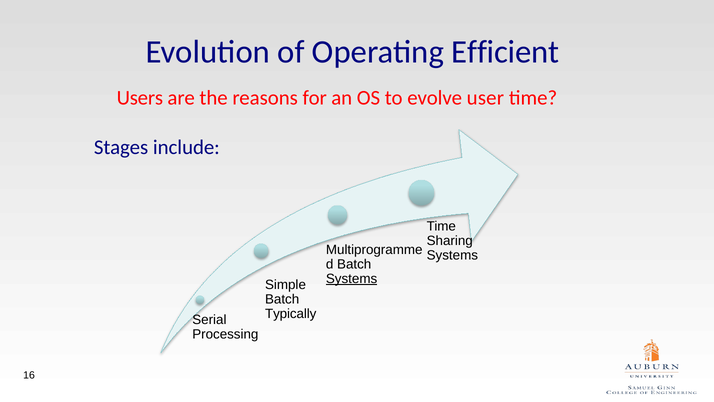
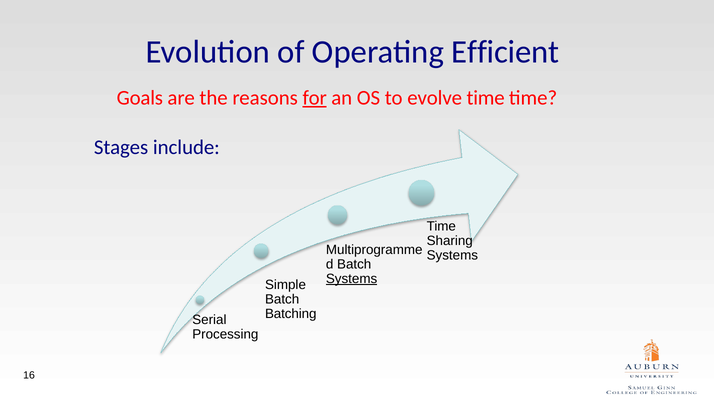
Users: Users -> Goals
for underline: none -> present
evolve user: user -> time
Typically: Typically -> Batching
